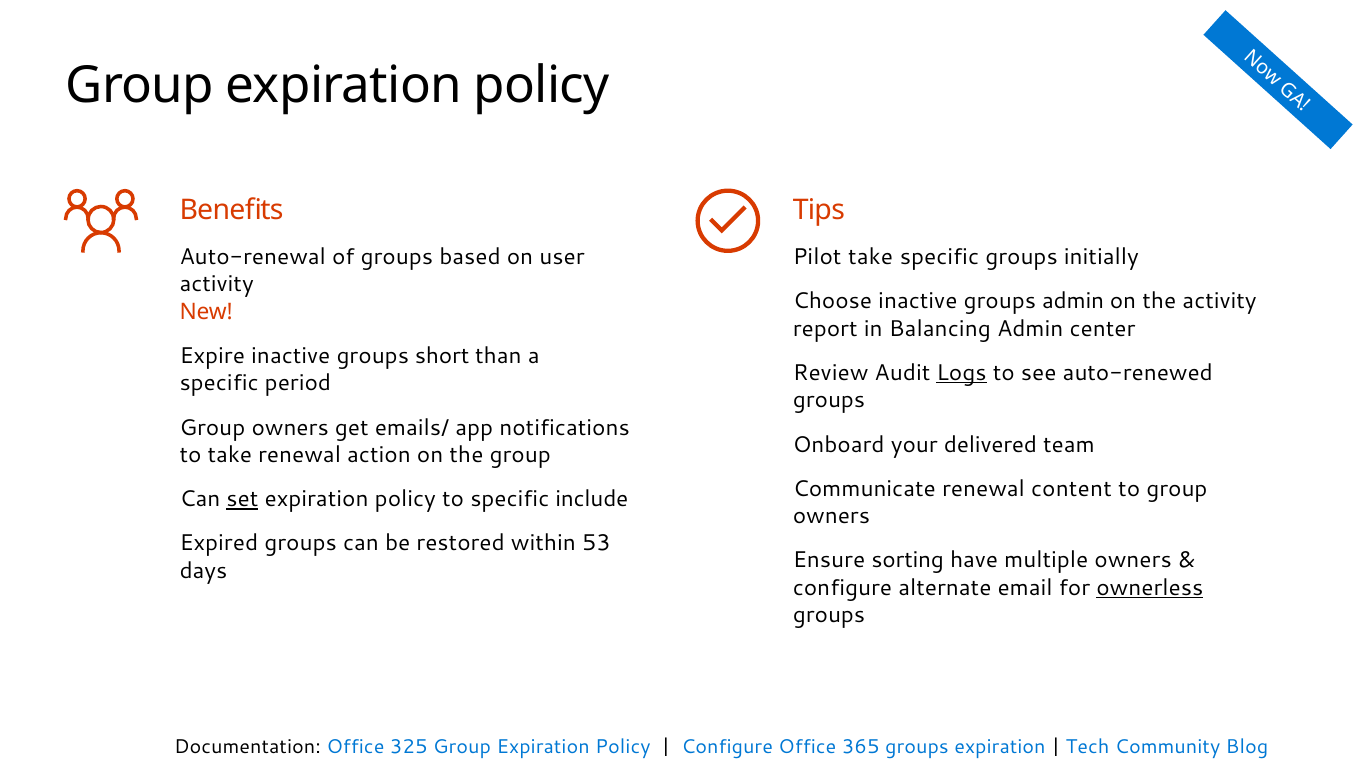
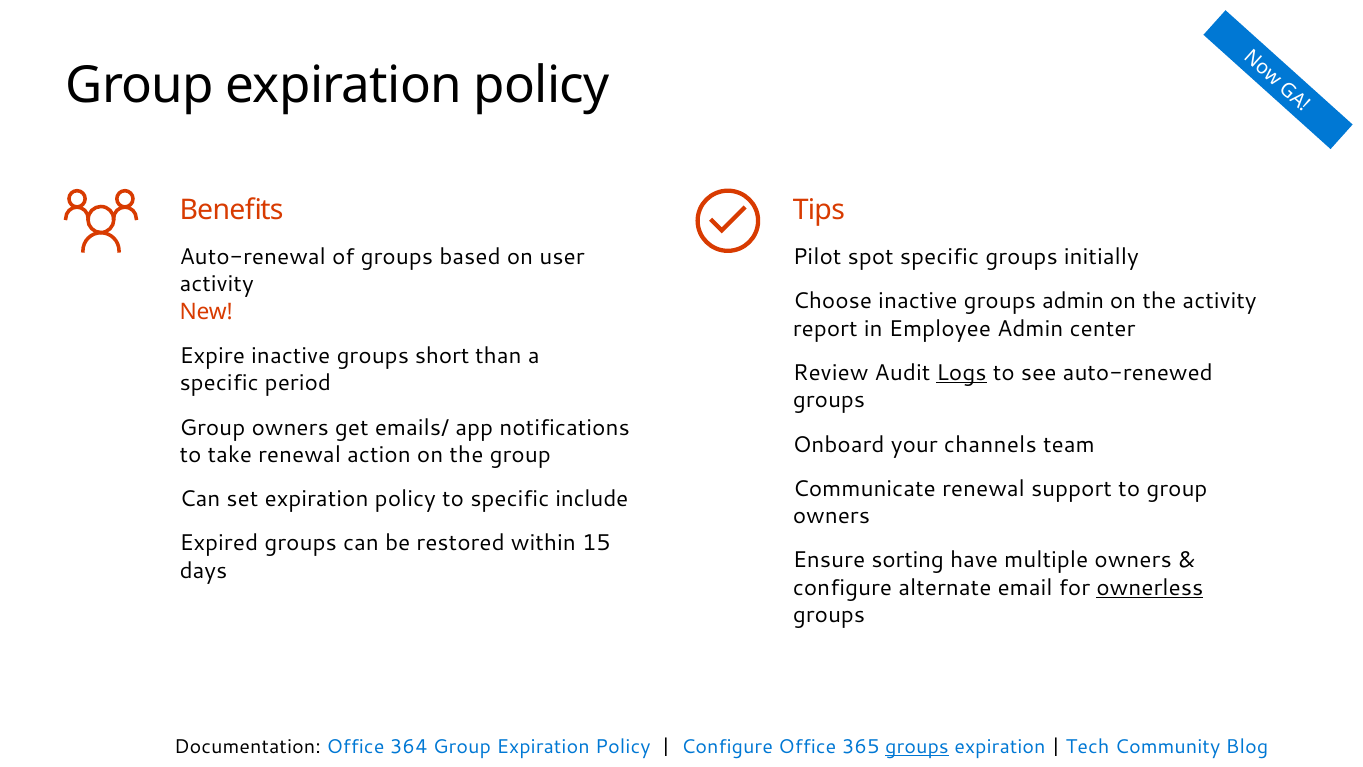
Pilot take: take -> spot
Balancing: Balancing -> Employee
delivered: delivered -> channels
content: content -> support
set underline: present -> none
53: 53 -> 15
325: 325 -> 364
groups at (917, 747) underline: none -> present
